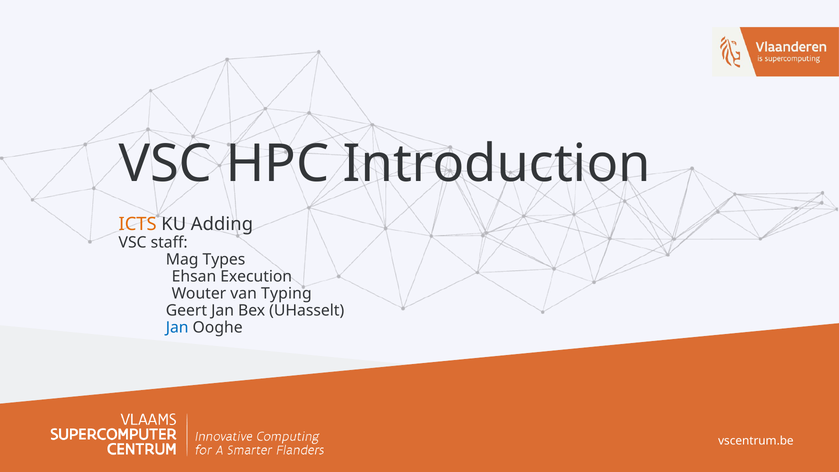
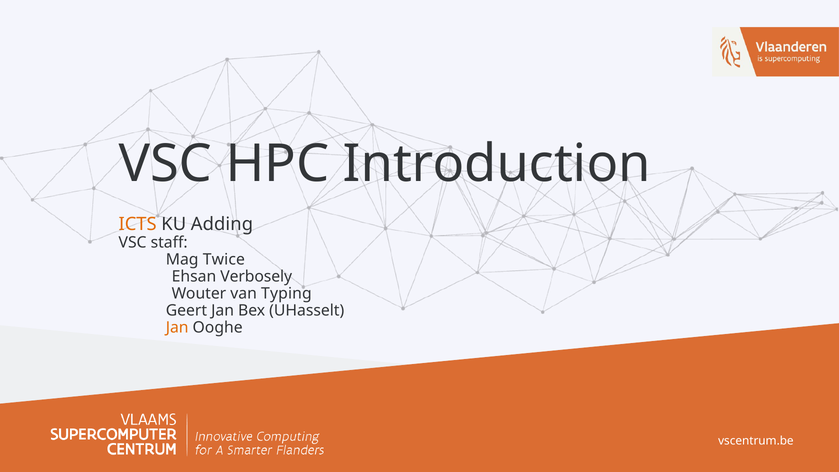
Types: Types -> Twice
Execution: Execution -> Verbosely
Jan at (177, 328) colour: blue -> orange
